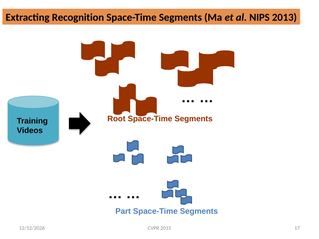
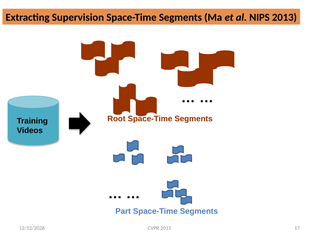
Recognition: Recognition -> Supervision
